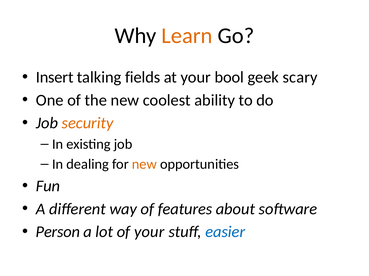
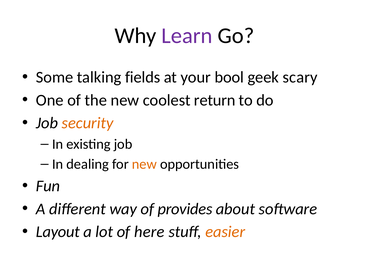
Learn colour: orange -> purple
Insert: Insert -> Some
ability: ability -> return
features: features -> provides
Person: Person -> Layout
of your: your -> here
easier colour: blue -> orange
